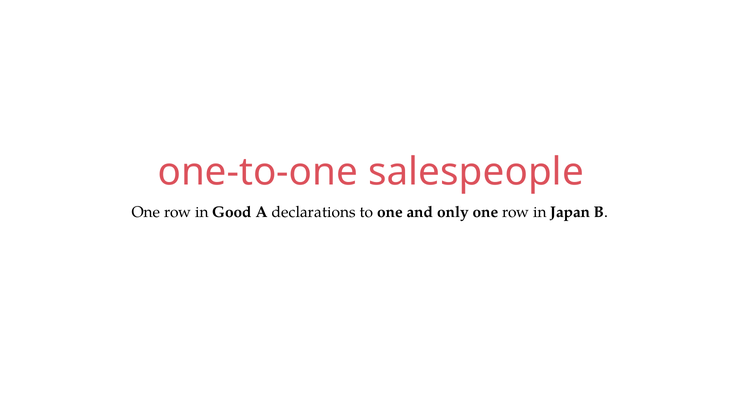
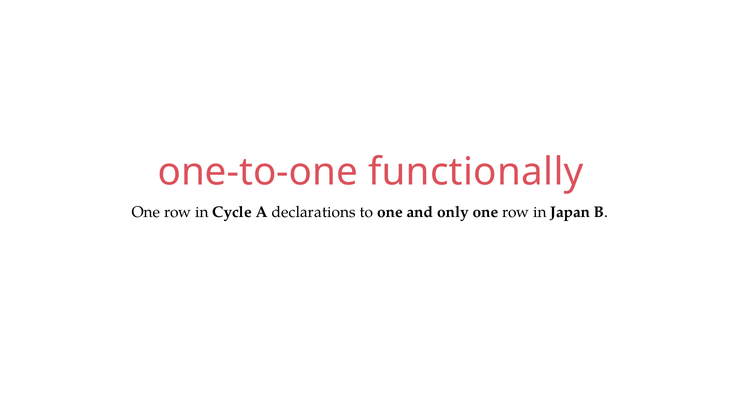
salespeople: salespeople -> functionally
Good: Good -> Cycle
